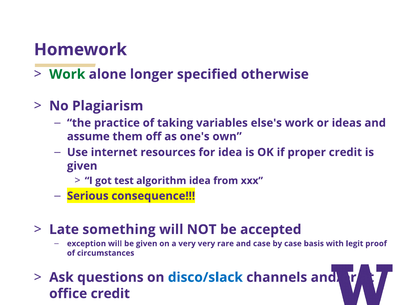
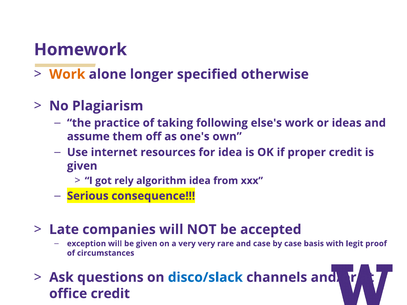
Work at (67, 74) colour: green -> orange
variables: variables -> following
test: test -> rely
something: something -> companies
